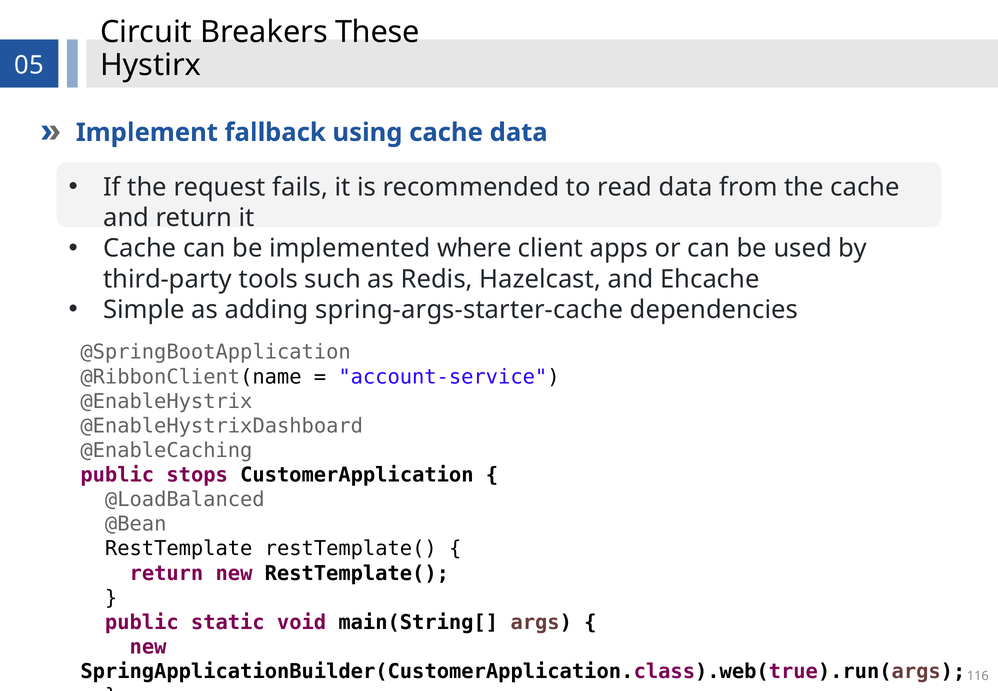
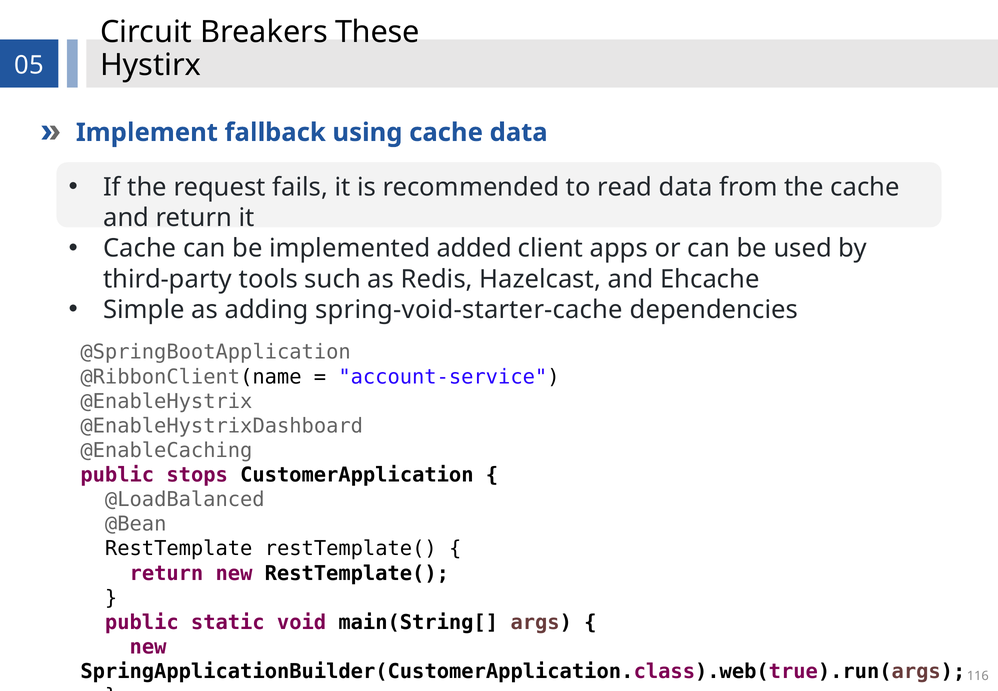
where: where -> added
spring-args-starter-cache: spring-args-starter-cache -> spring-void-starter-cache
